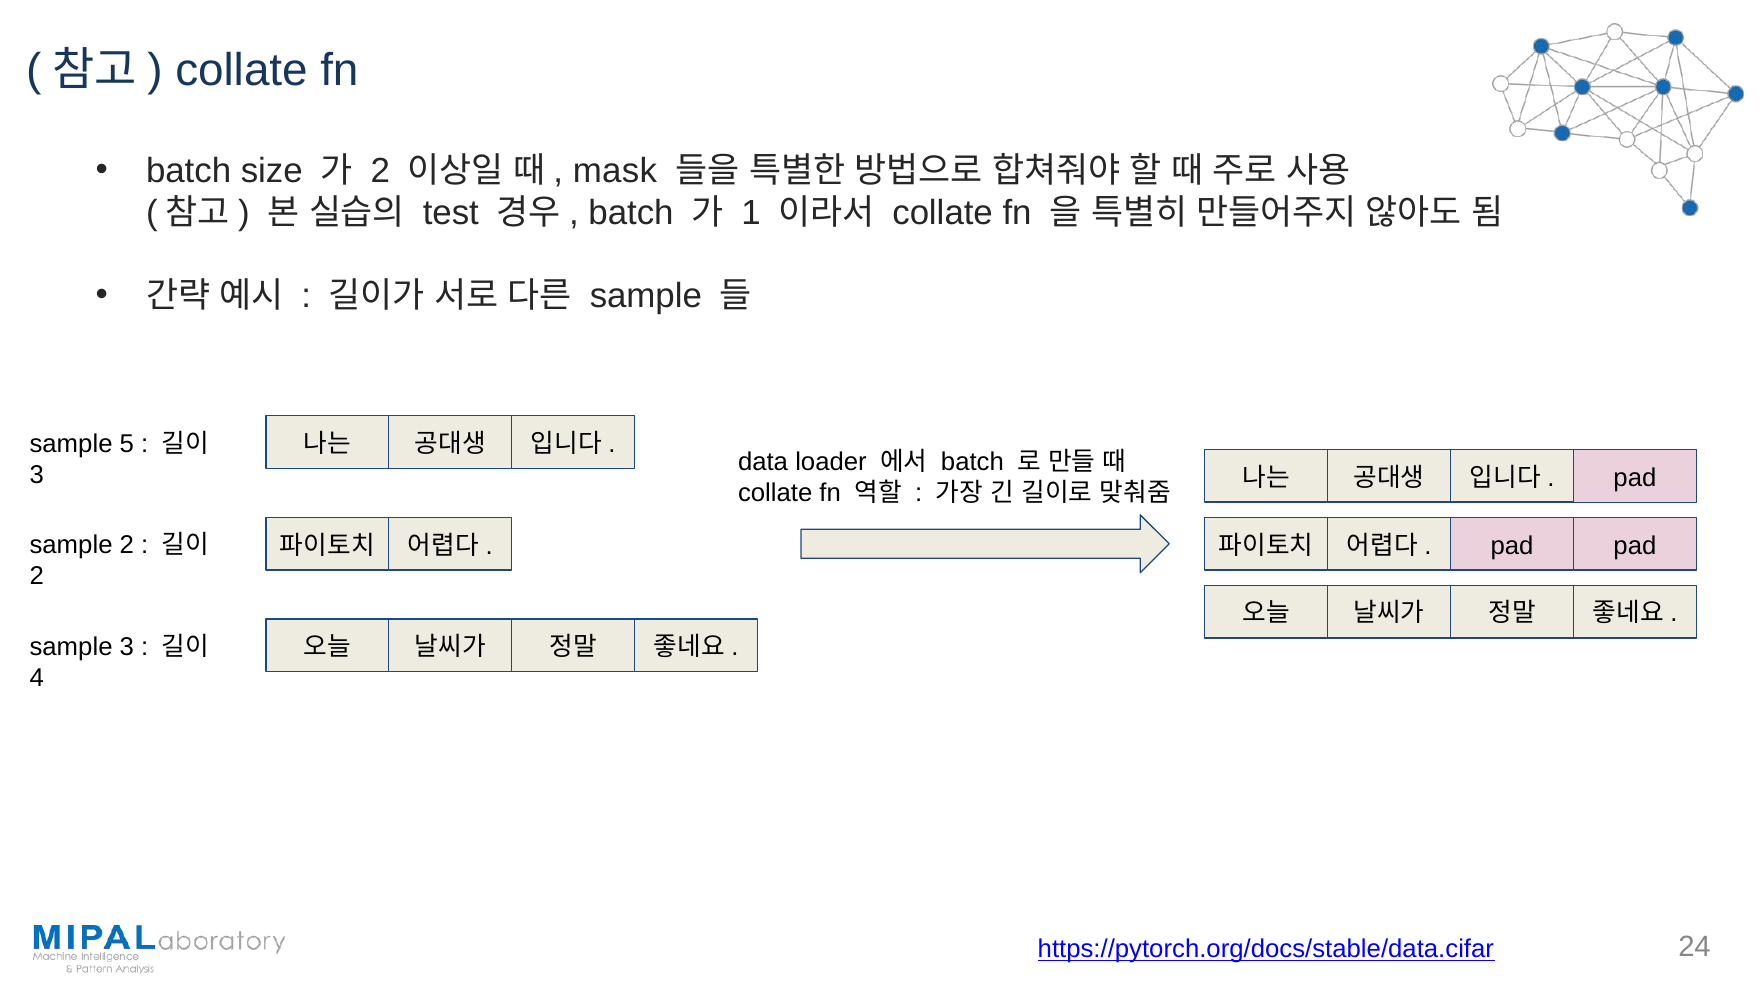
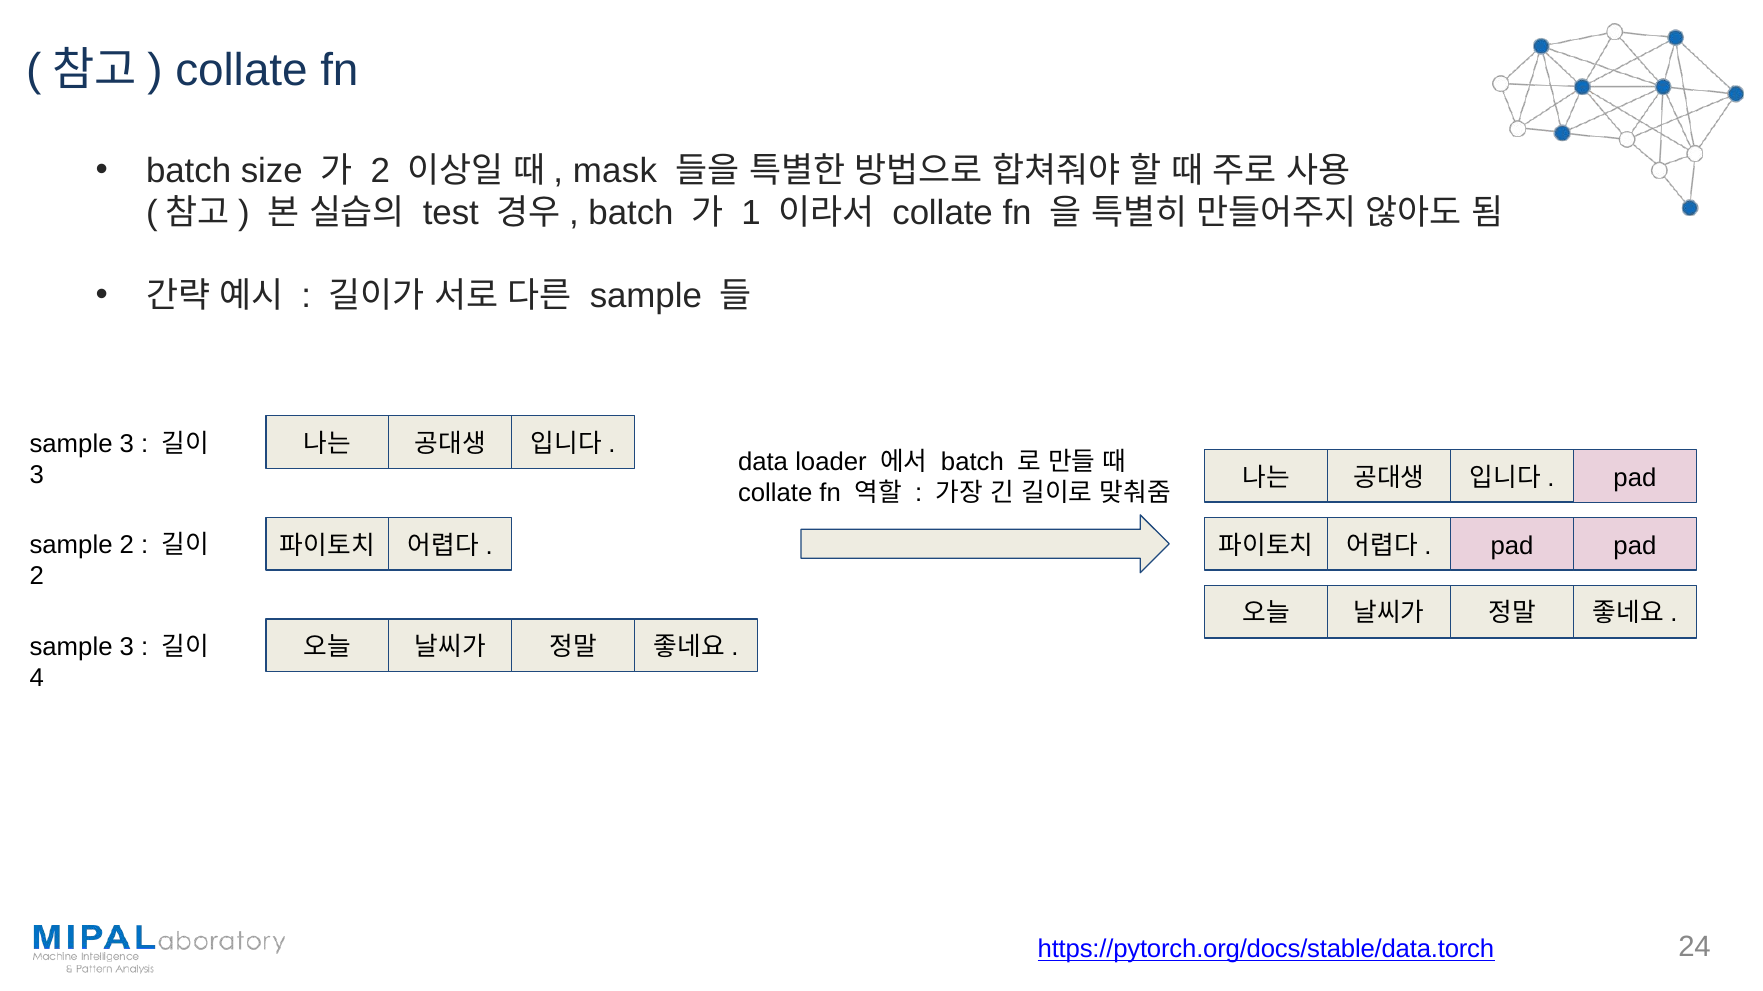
5 at (127, 444): 5 -> 3
https://pytorch.org/docs/stable/data.cifar: https://pytorch.org/docs/stable/data.cifar -> https://pytorch.org/docs/stable/data.torch
